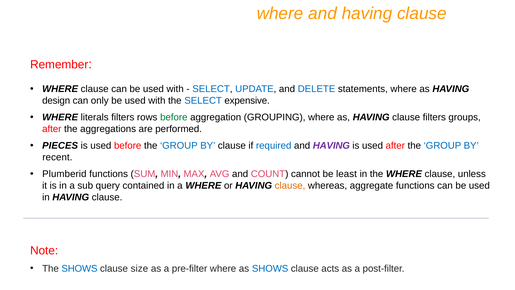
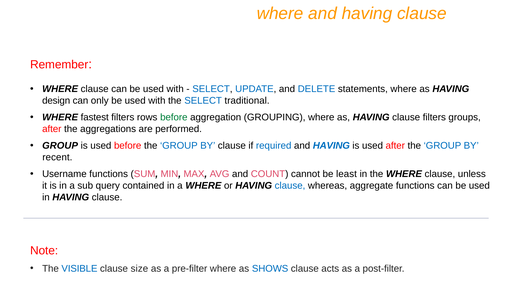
expensive: expensive -> traditional
literals: literals -> fastest
PIECES at (60, 146): PIECES -> GROUP
HAVING at (331, 146) colour: purple -> blue
Plumberid: Plumberid -> Username
clause at (290, 186) colour: orange -> blue
The SHOWS: SHOWS -> VISIBLE
